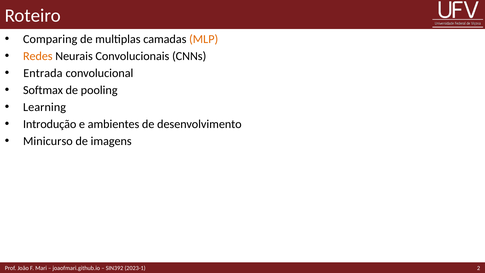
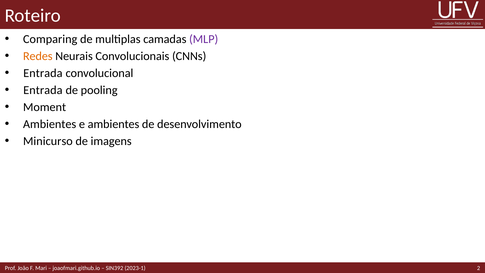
MLP colour: orange -> purple
Softmax at (43, 90): Softmax -> Entrada
Learning: Learning -> Moment
Introdução at (50, 124): Introdução -> Ambientes
